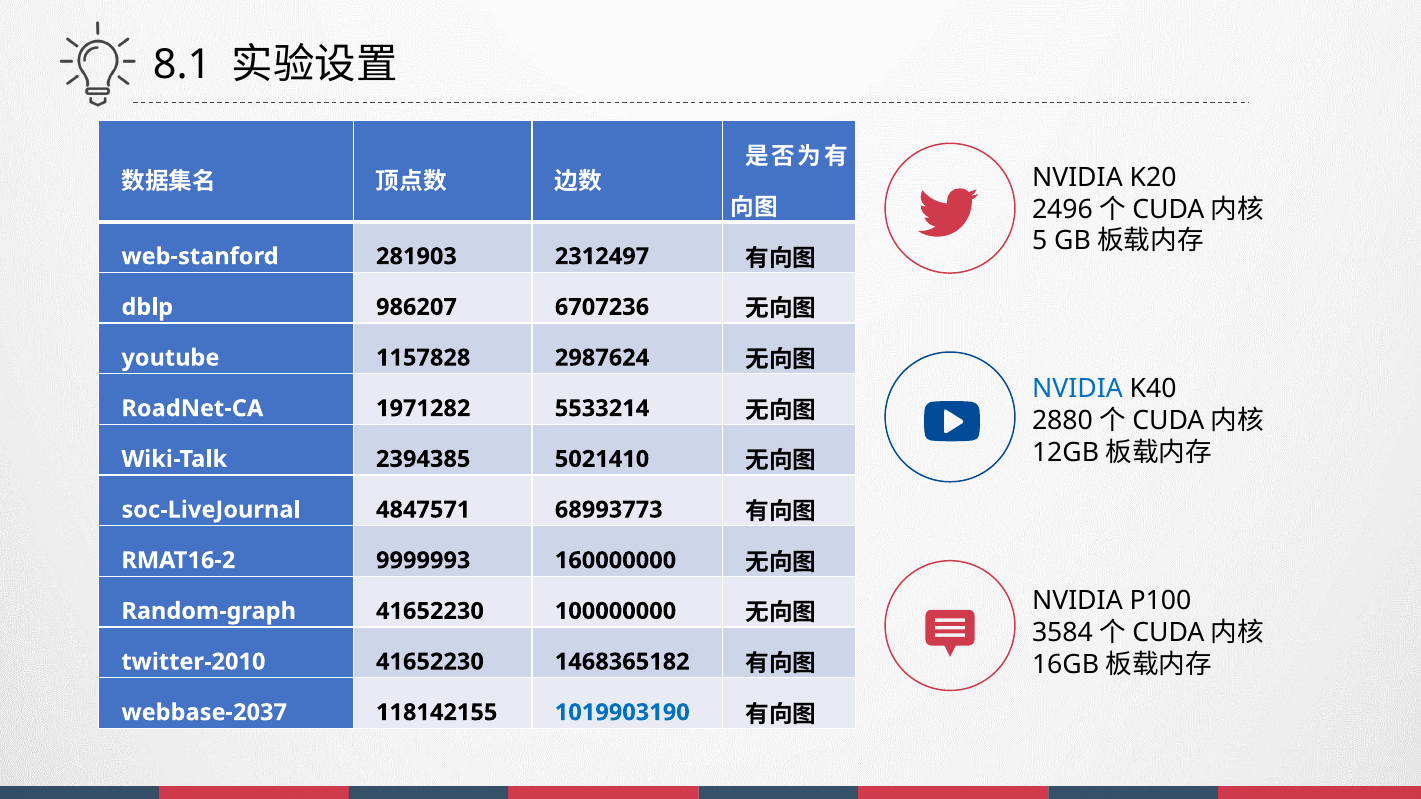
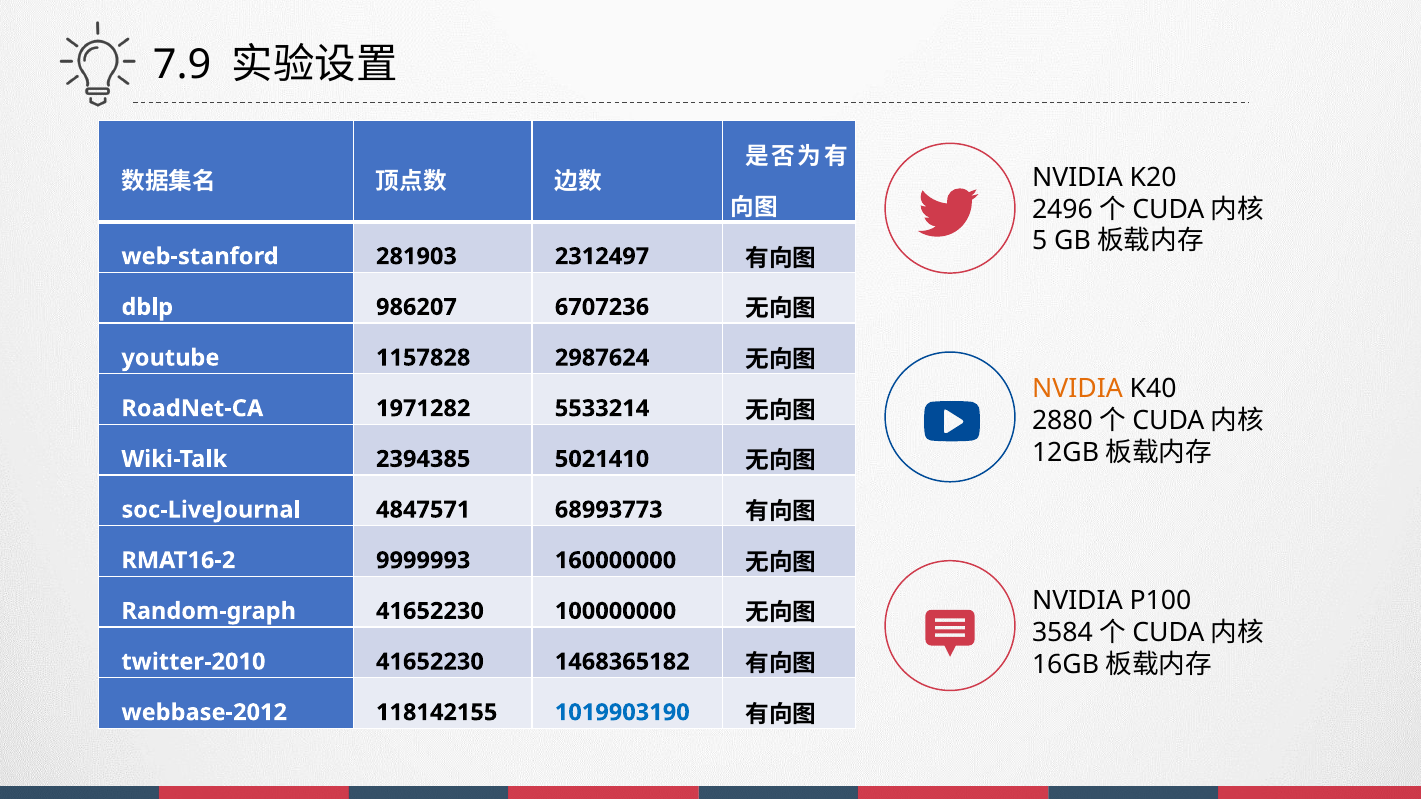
8.1: 8.1 -> 7.9
NVIDIA at (1077, 389) colour: blue -> orange
webbase-2037: webbase-2037 -> webbase-2012
